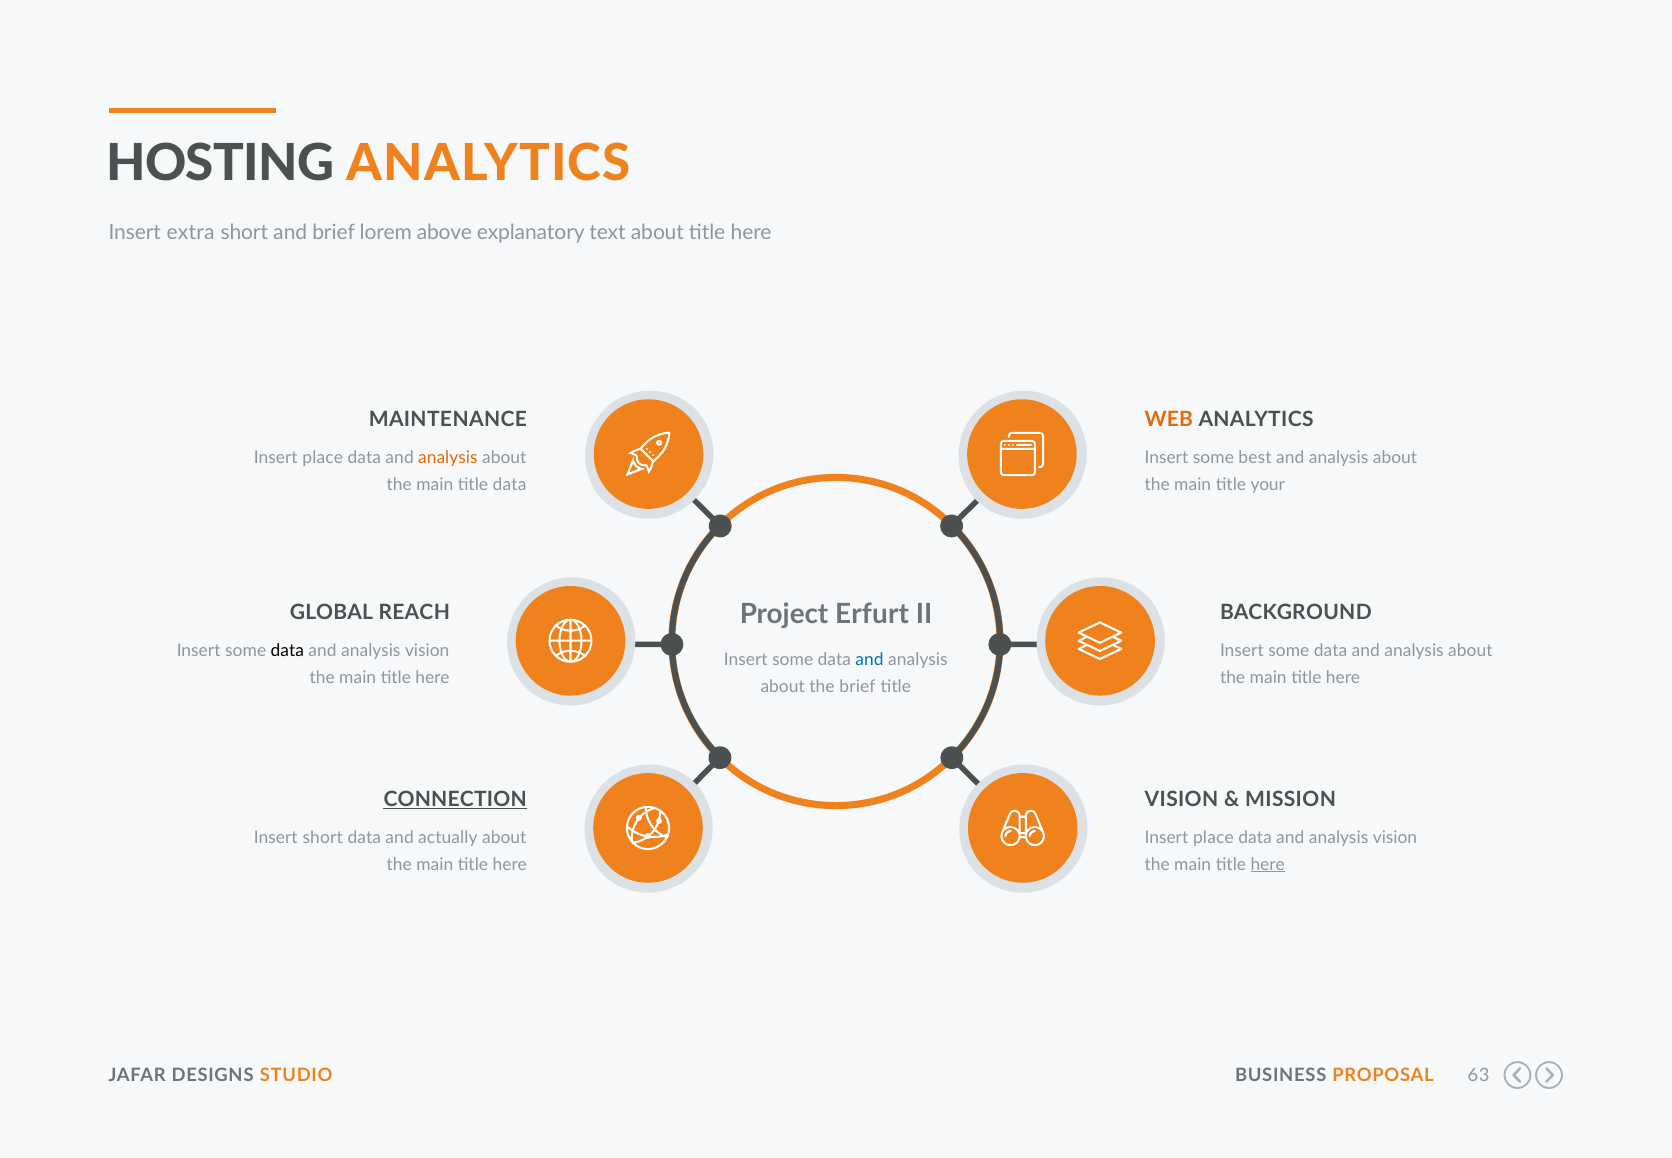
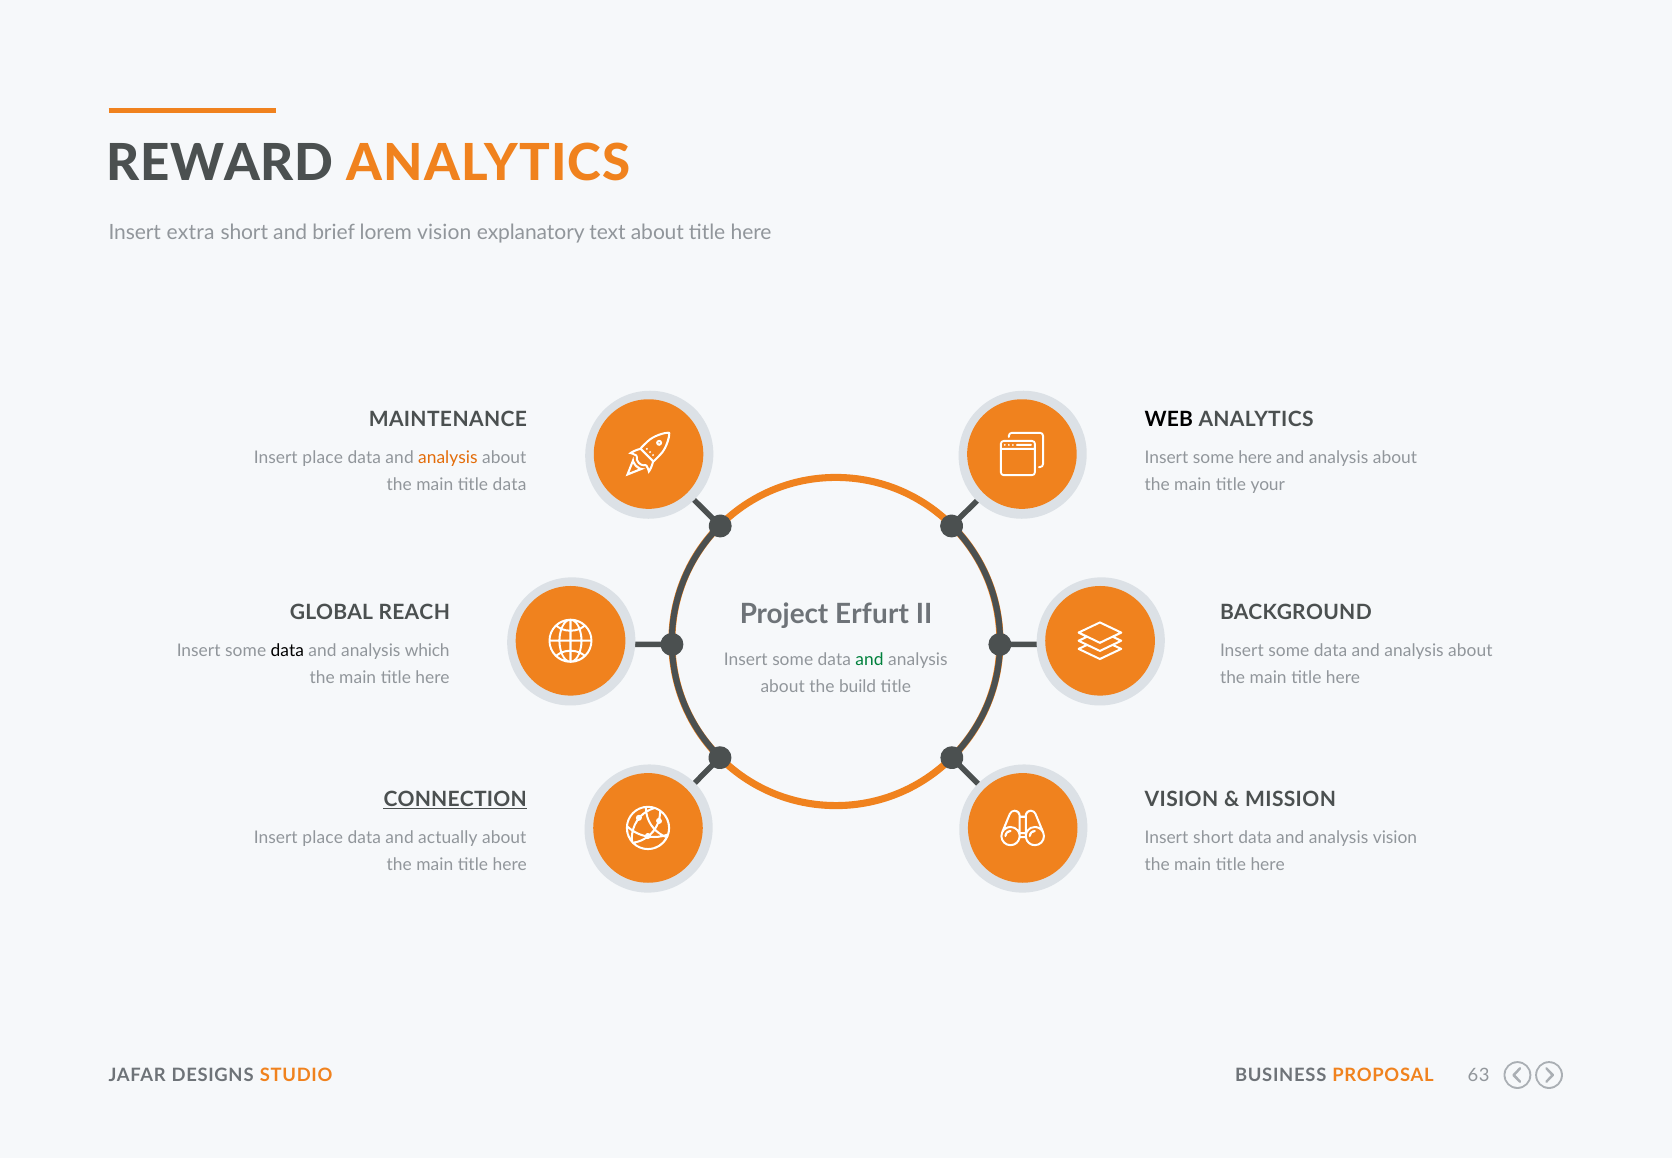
HOSTING: HOSTING -> REWARD
lorem above: above -> vision
WEB colour: orange -> black
some best: best -> here
vision at (427, 650): vision -> which
and at (870, 660) colour: blue -> green
the brief: brief -> build
short at (323, 837): short -> place
place at (1213, 837): place -> short
here at (1268, 864) underline: present -> none
